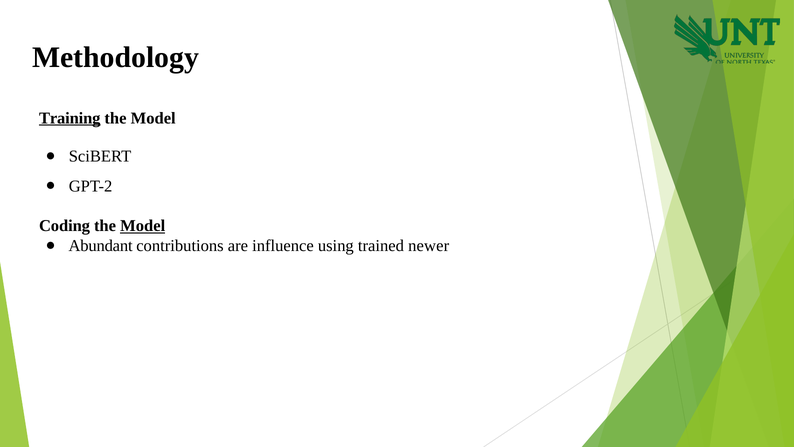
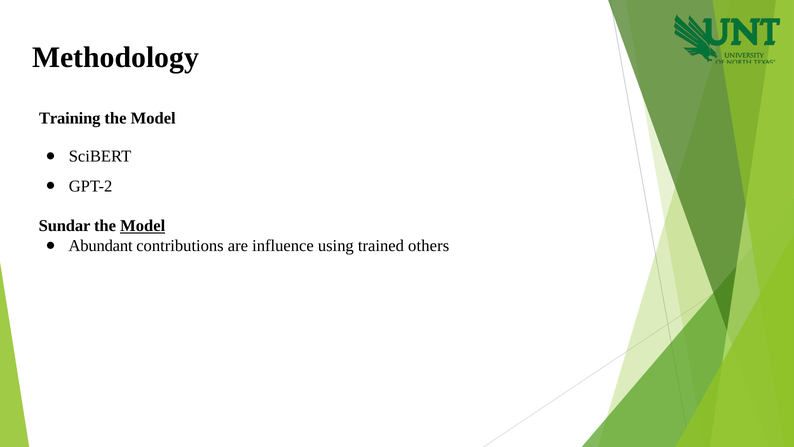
Training underline: present -> none
Coding: Coding -> Sundar
newer: newer -> others
